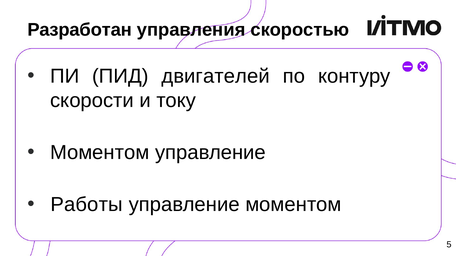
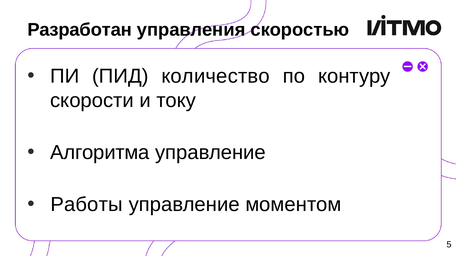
двигателей: двигателей -> количество
Моментом at (100, 153): Моментом -> Алгоритма
